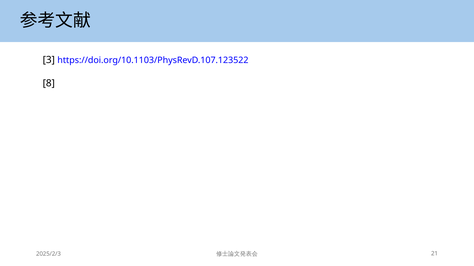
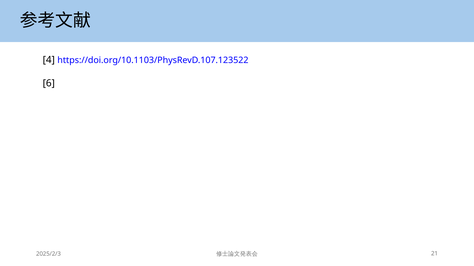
3: 3 -> 4
8: 8 -> 6
